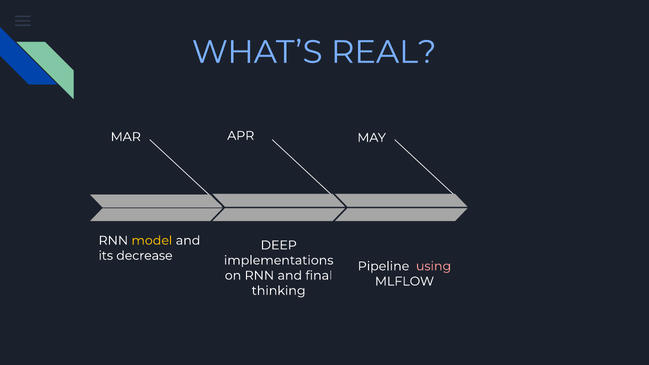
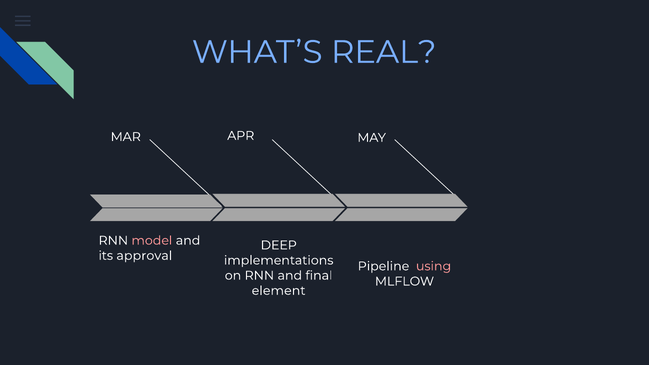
model colour: yellow -> pink
decrease: decrease -> approval
thinking: thinking -> element
